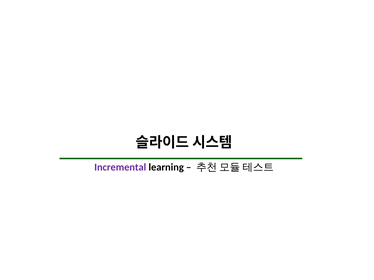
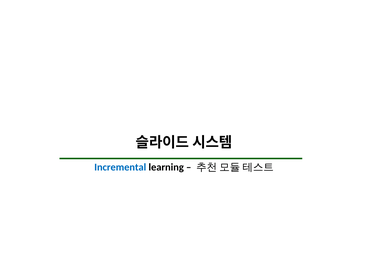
Incremental colour: purple -> blue
